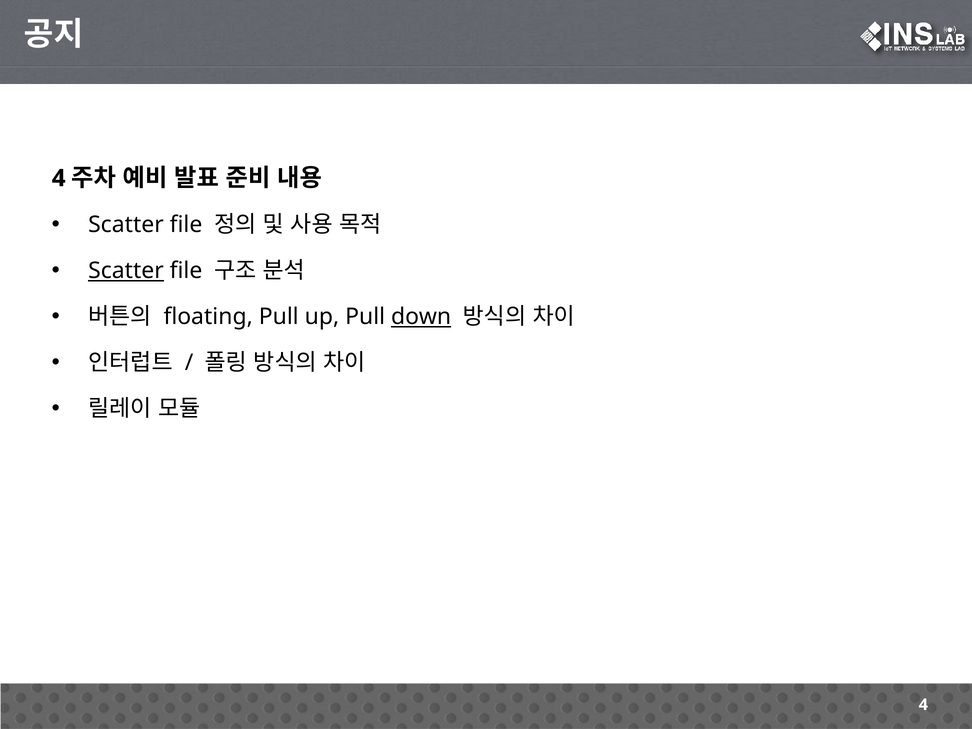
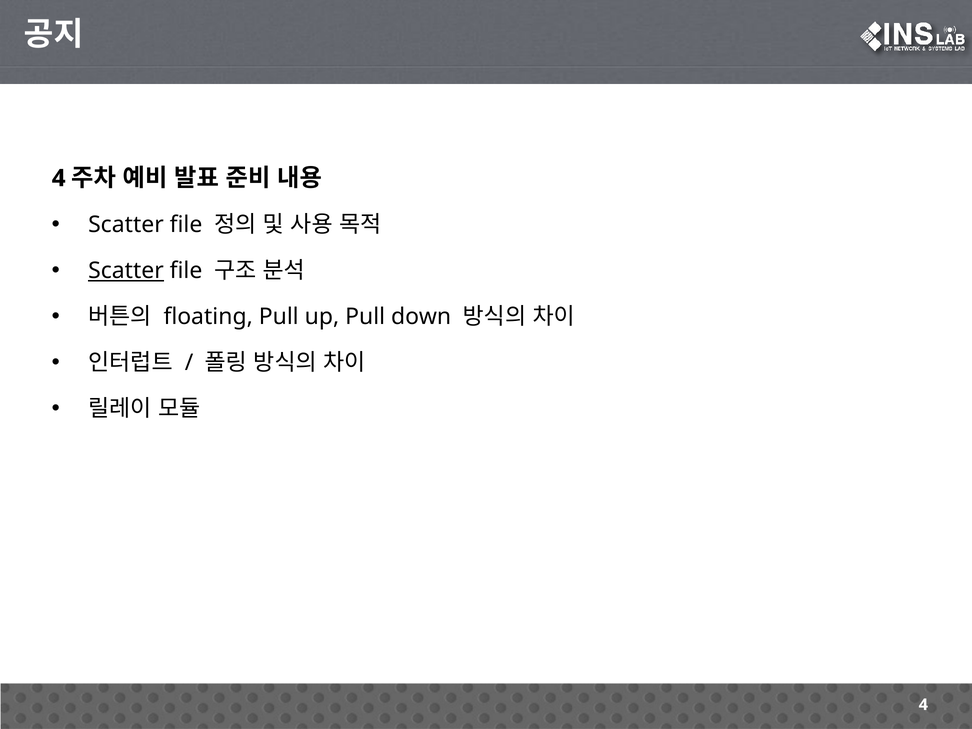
down underline: present -> none
